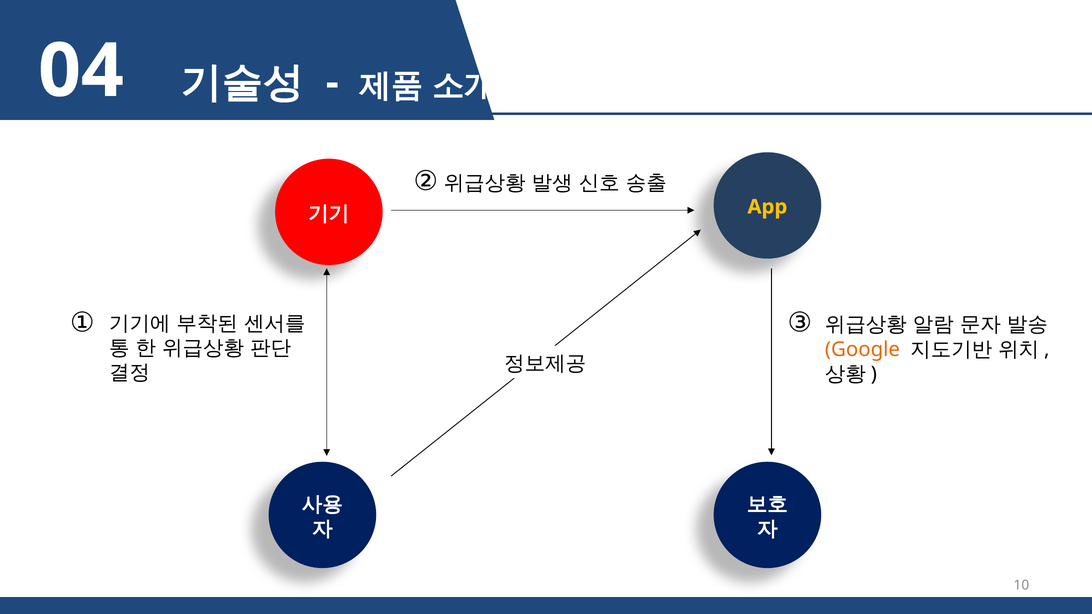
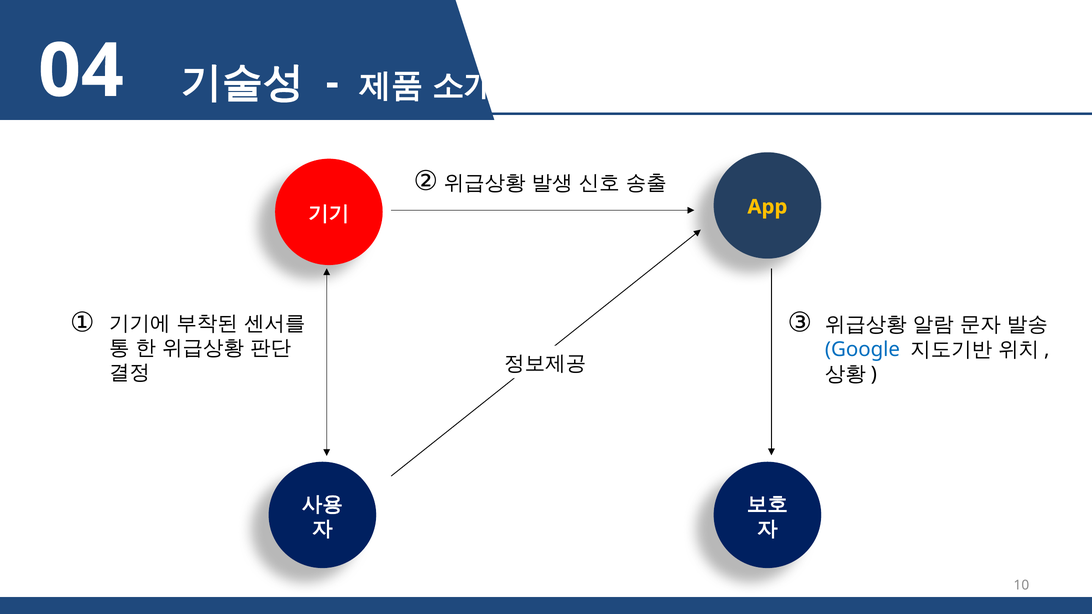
Google colour: orange -> blue
